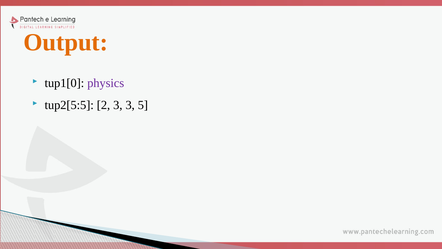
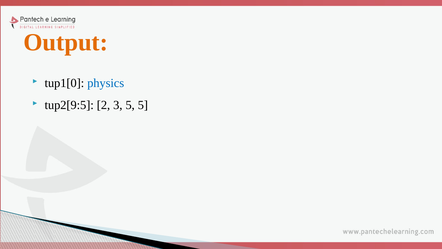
physics colour: purple -> blue
tup2[5:5: tup2[5:5 -> tup2[9:5
3 3: 3 -> 5
